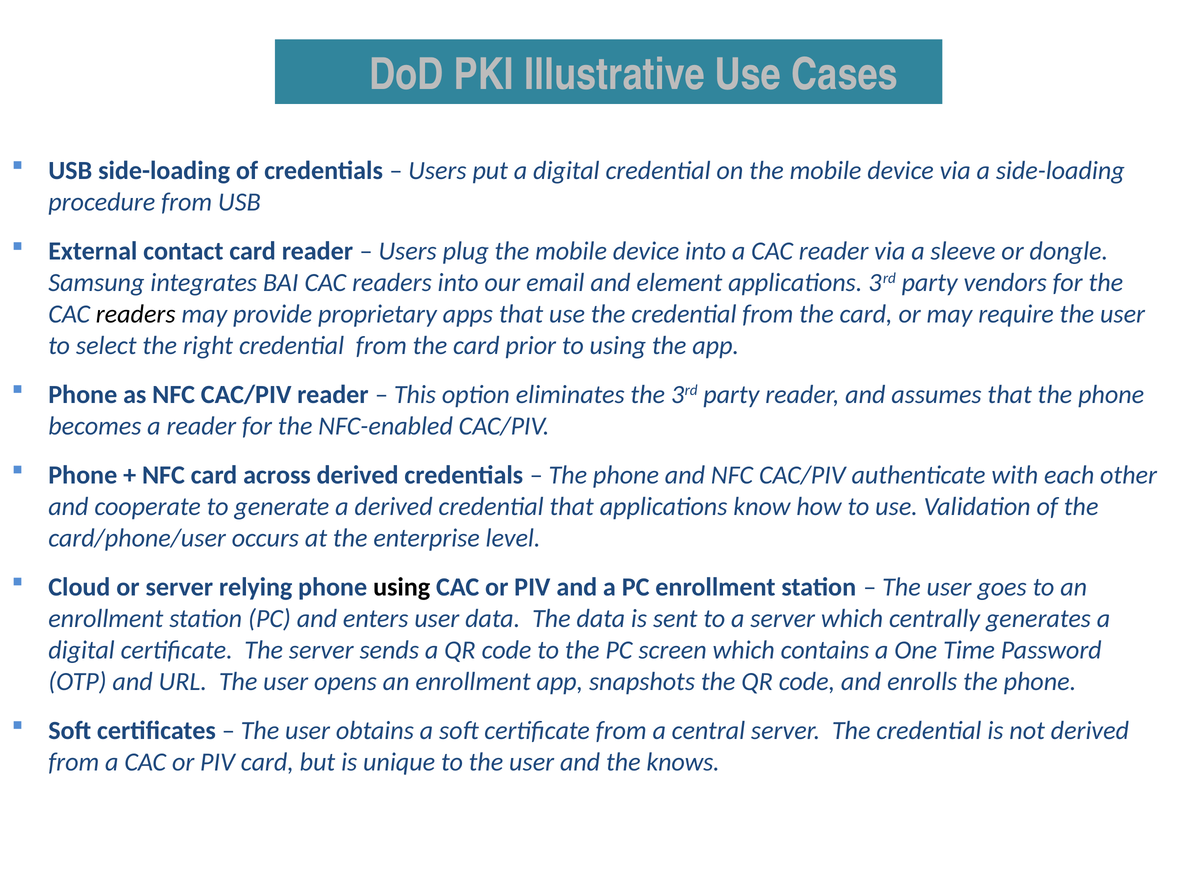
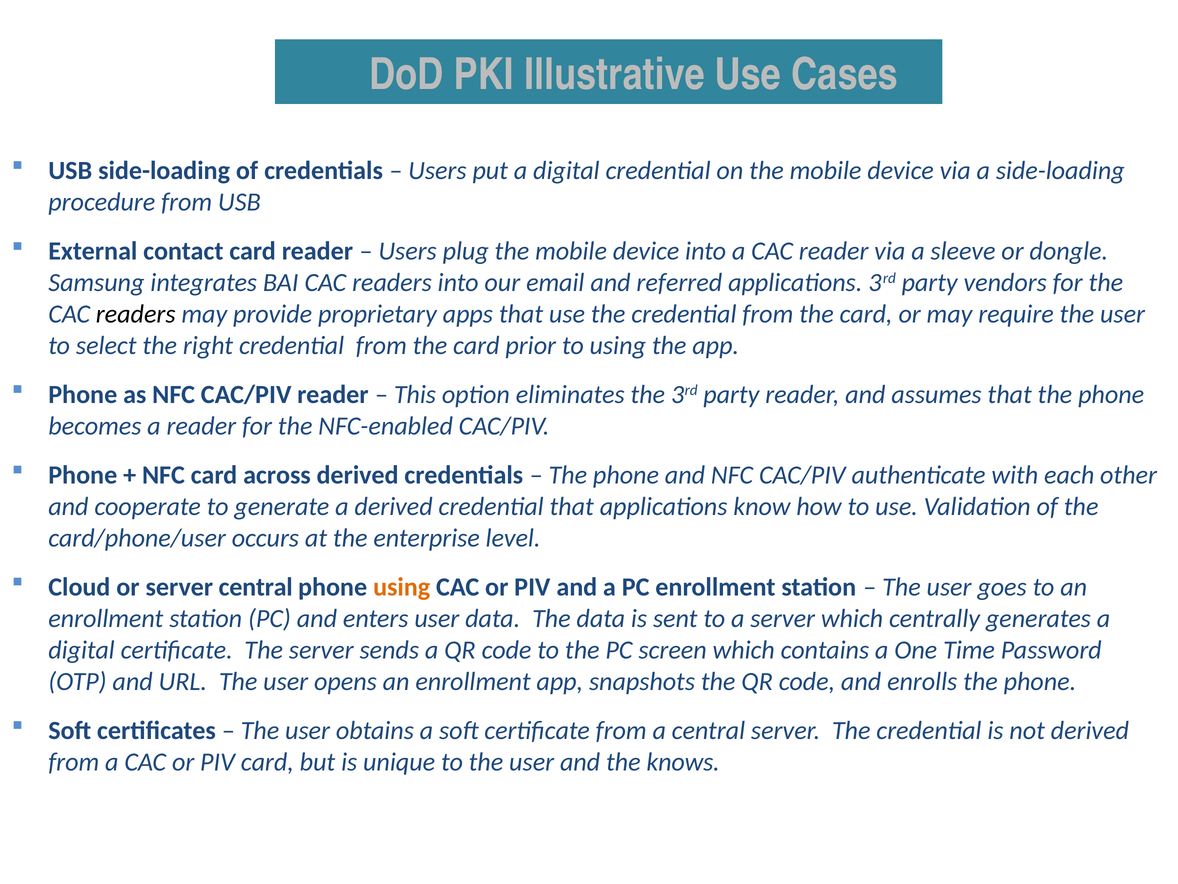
element: element -> referred
server relying: relying -> central
using at (402, 587) colour: black -> orange
